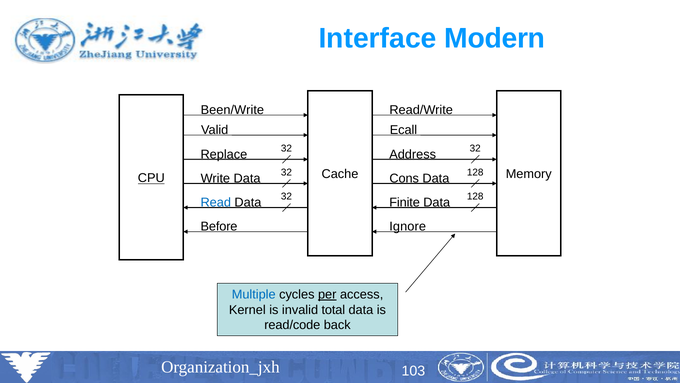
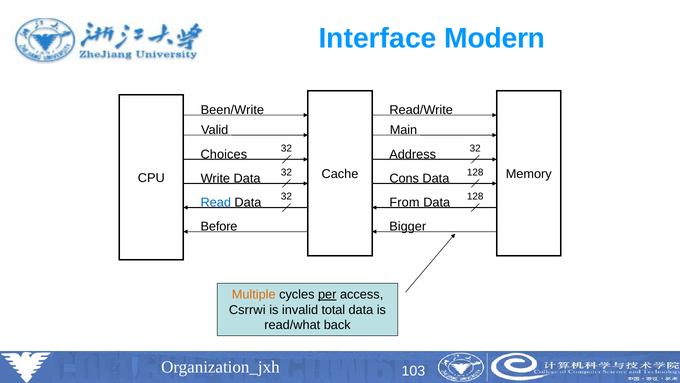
Ecall: Ecall -> Main
Replace: Replace -> Choices
CPU underline: present -> none
Finite: Finite -> From
Ignore: Ignore -> Bigger
Multiple colour: blue -> orange
Kernel: Kernel -> Csrrwi
read/code: read/code -> read/what
